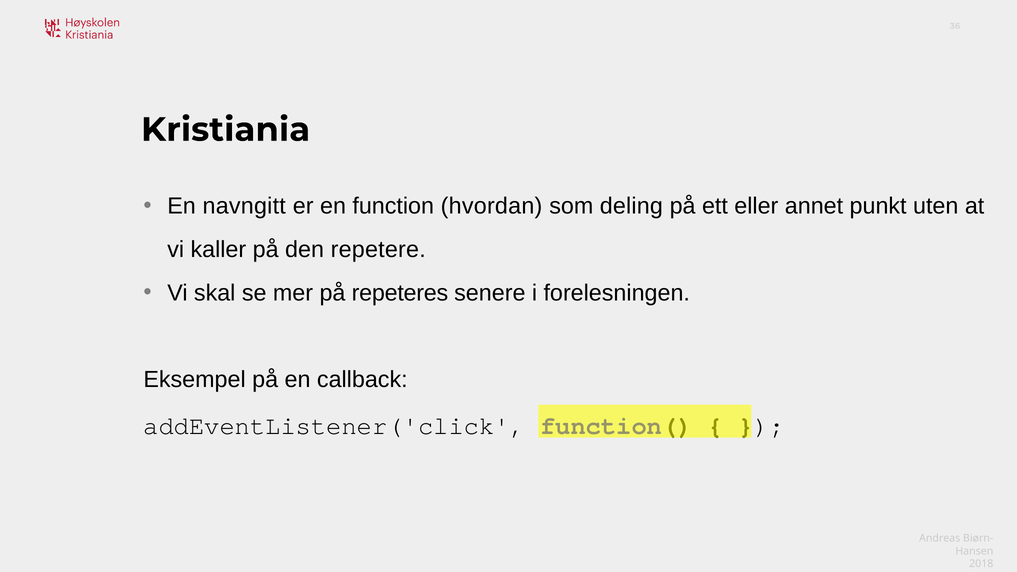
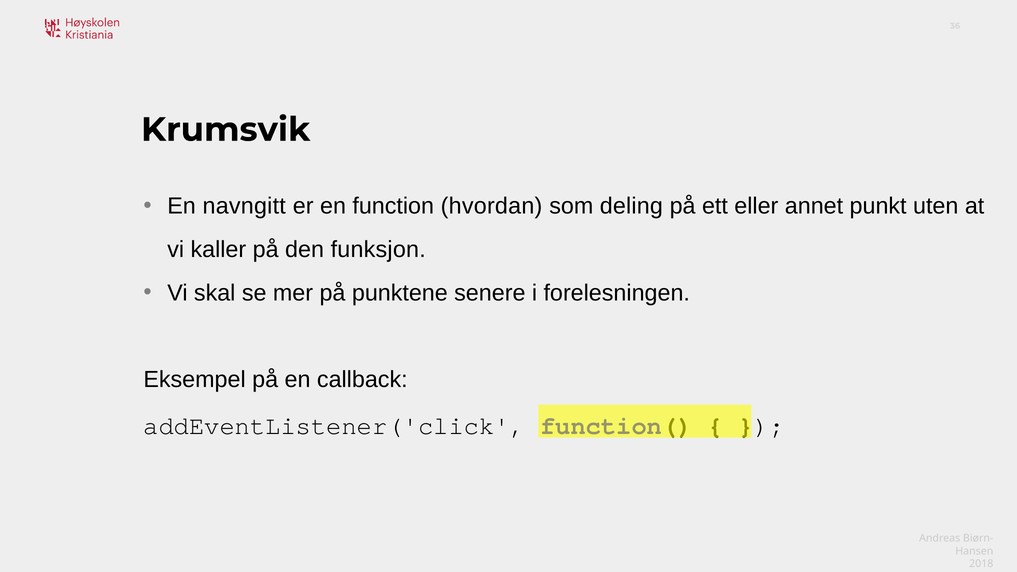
Kristiania: Kristiania -> Krumsvik
repetere: repetere -> funksjon
repeteres: repeteres -> punktene
